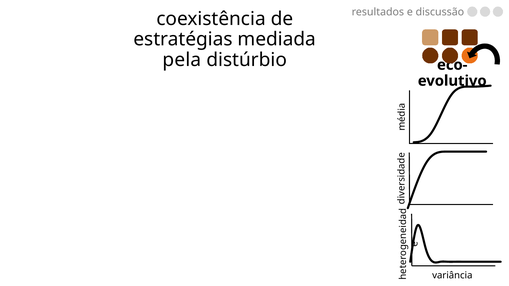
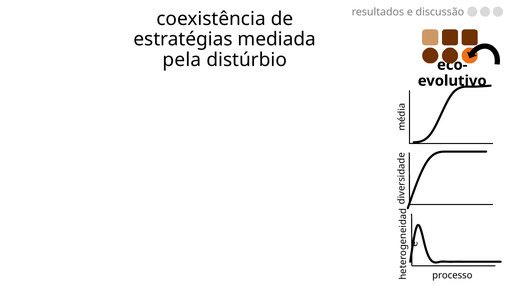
variância: variância -> processo
